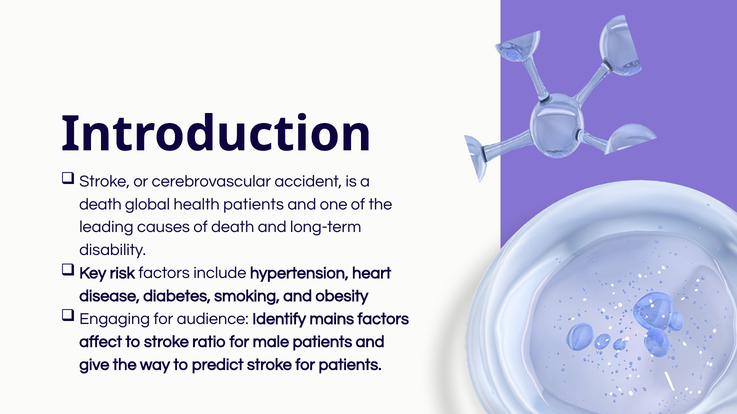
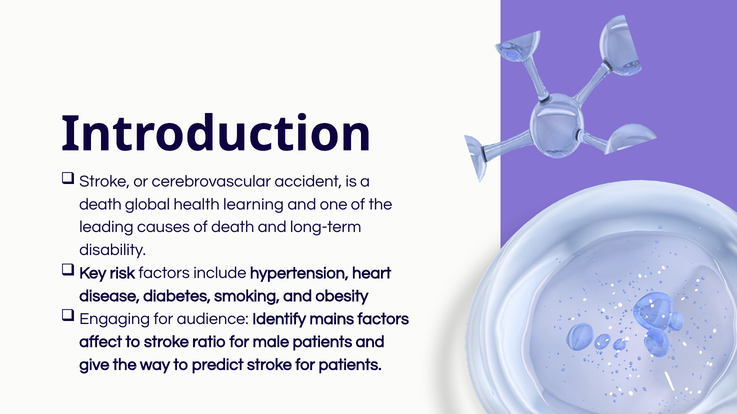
health patients: patients -> learning
